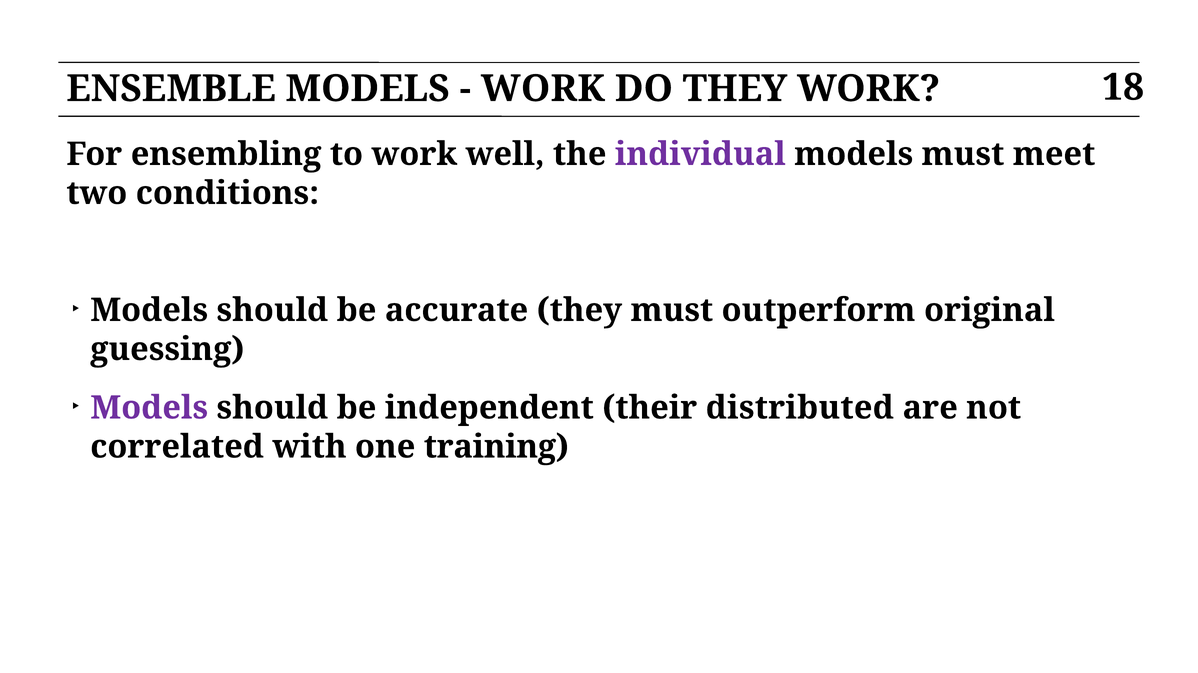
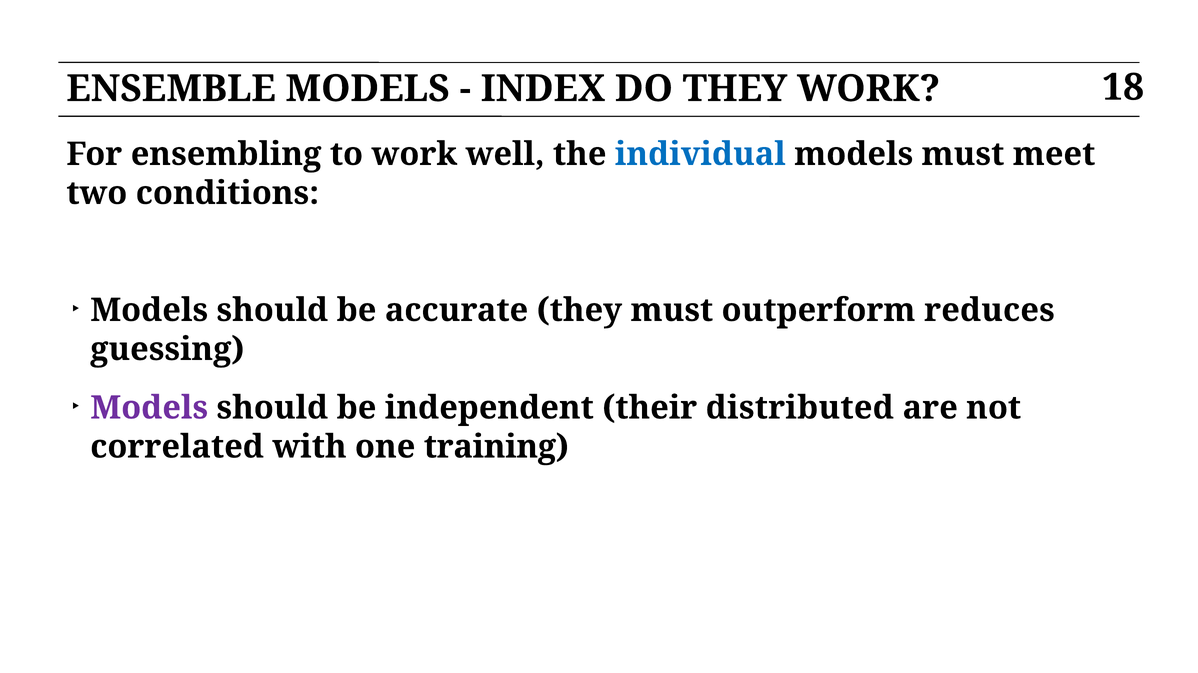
WORK at (543, 89): WORK -> INDEX
individual colour: purple -> blue
original: original -> reduces
